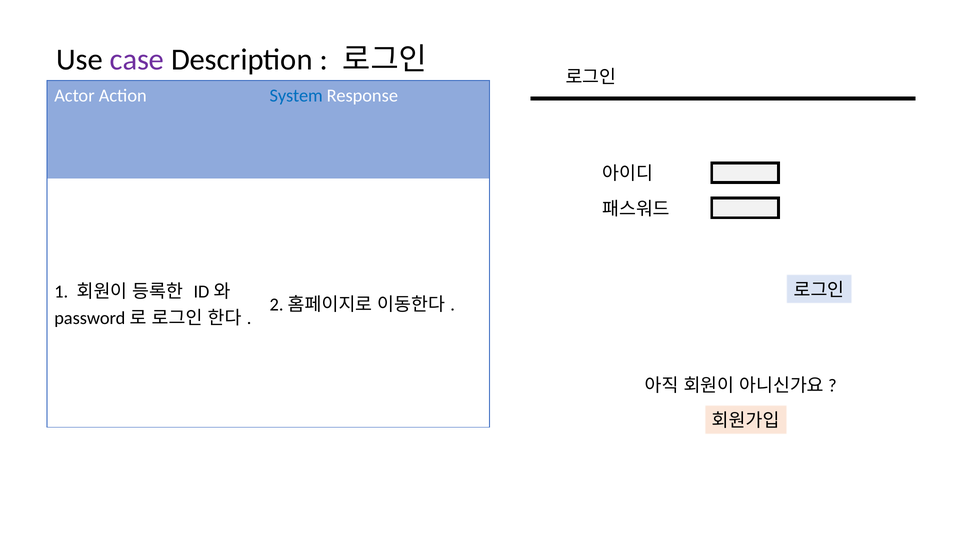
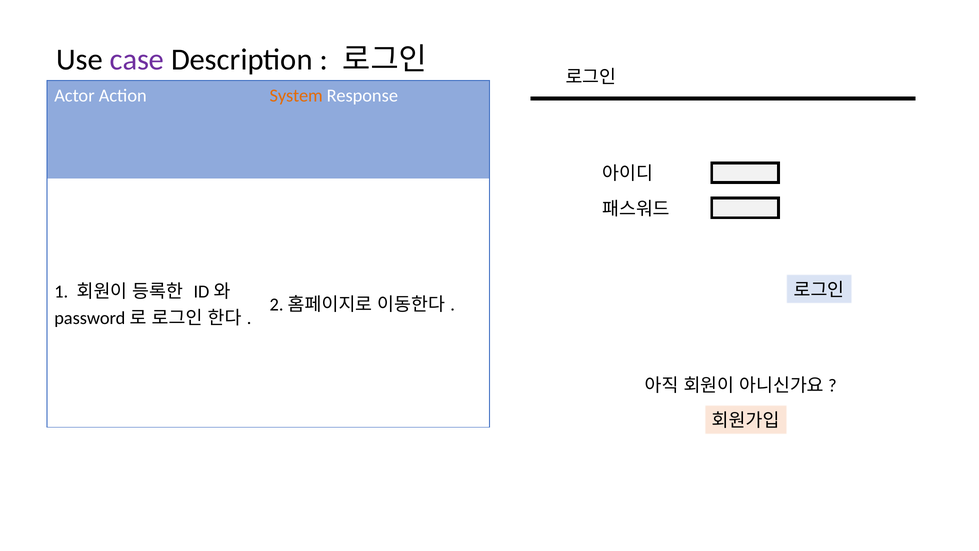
System colour: blue -> orange
